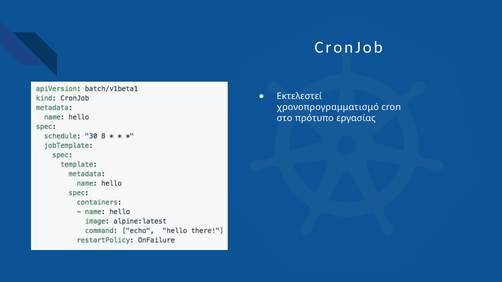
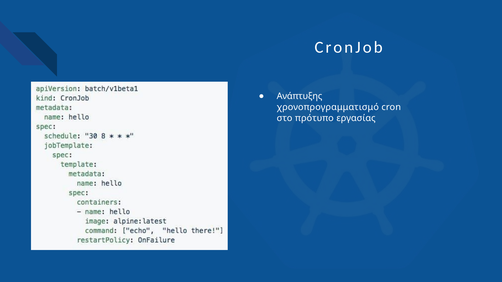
Εκτελεστεί: Εκτελεστεί -> Ανάπτυξης
